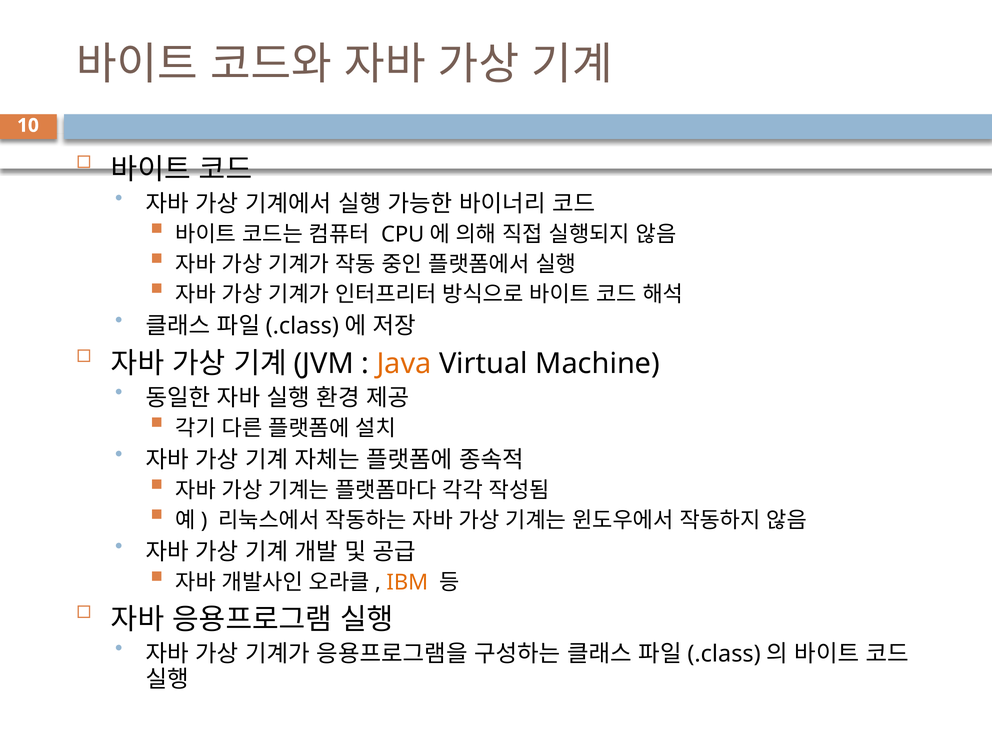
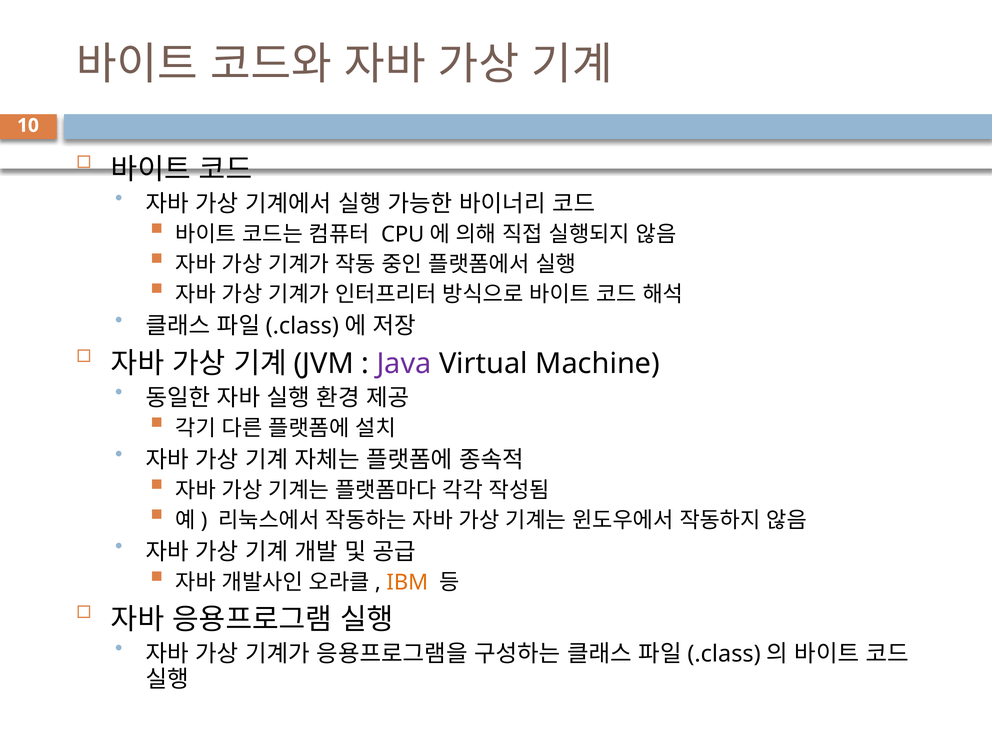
Java colour: orange -> purple
